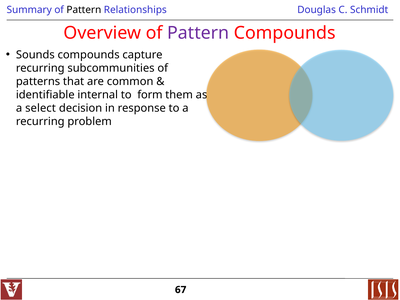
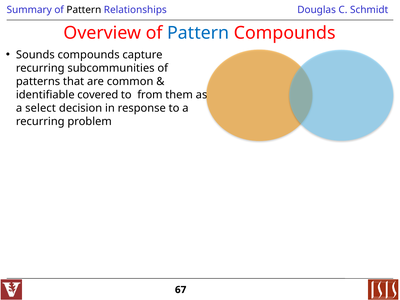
Pattern at (198, 33) colour: purple -> blue
internal: internal -> covered
form: form -> from
